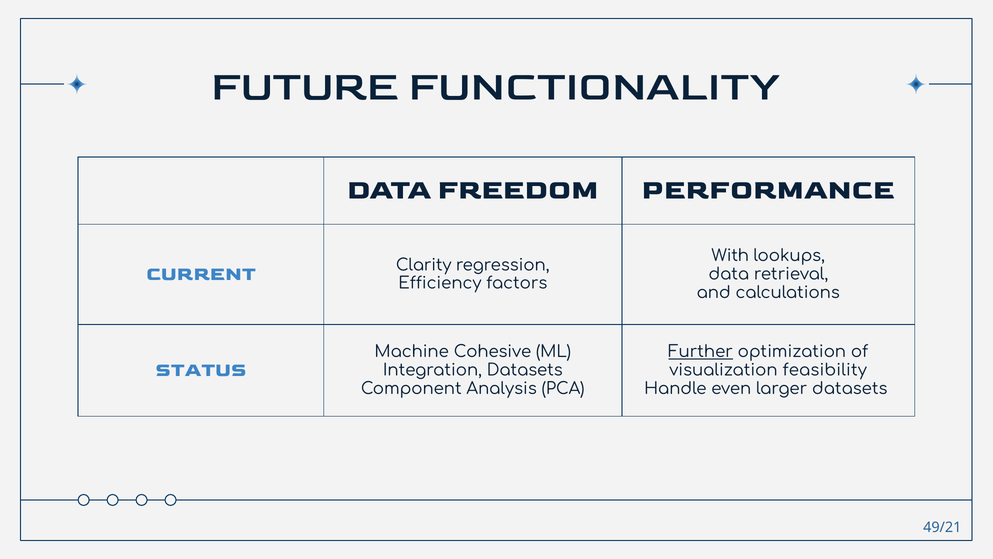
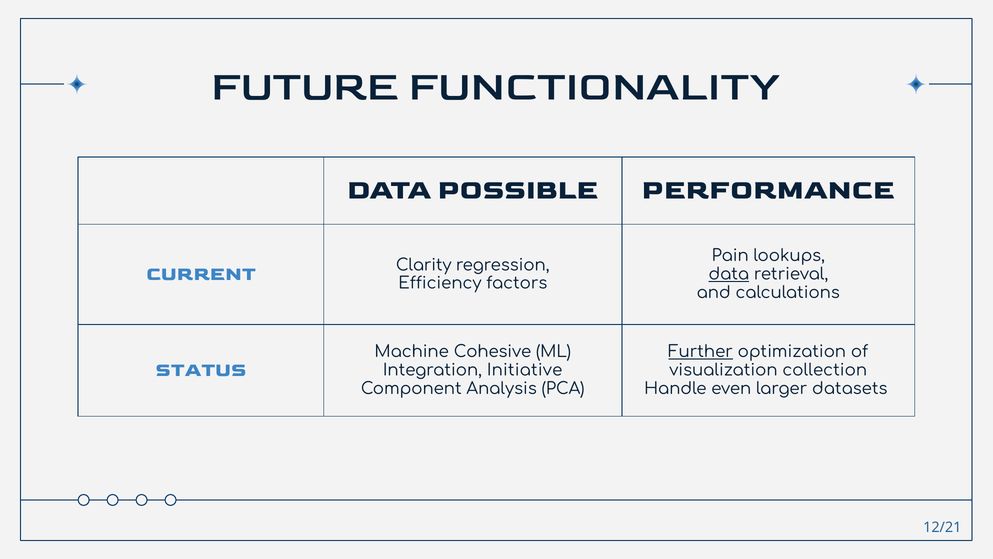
FREEDOM: FREEDOM -> POSSIBLE
With: With -> Pain
data at (729, 274) underline: none -> present
Integration Datasets: Datasets -> Initiative
feasibility: feasibility -> collection
49/21: 49/21 -> 12/21
